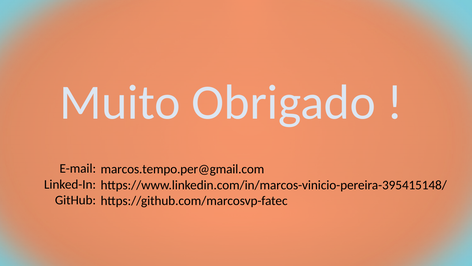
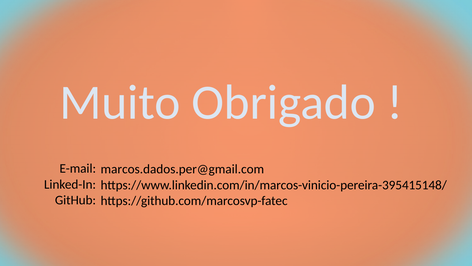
marcos.tempo.per@gmail.com: marcos.tempo.per@gmail.com -> marcos.dados.per@gmail.com
